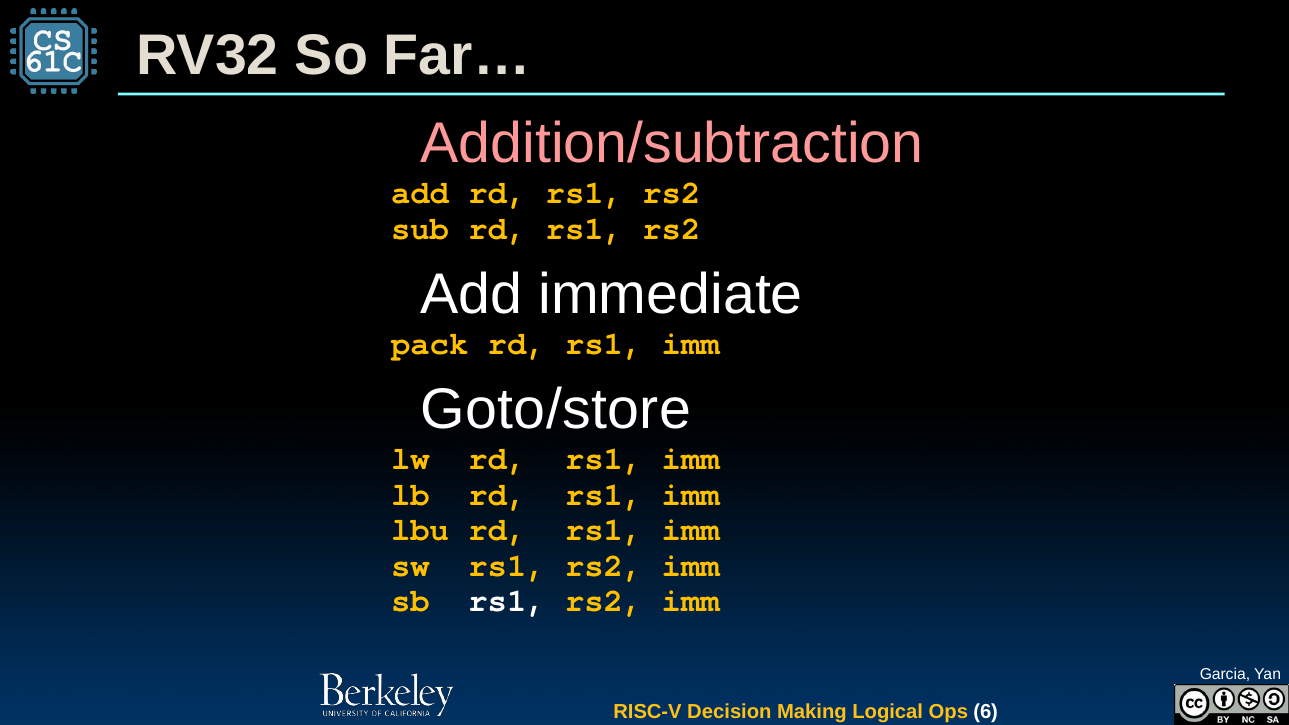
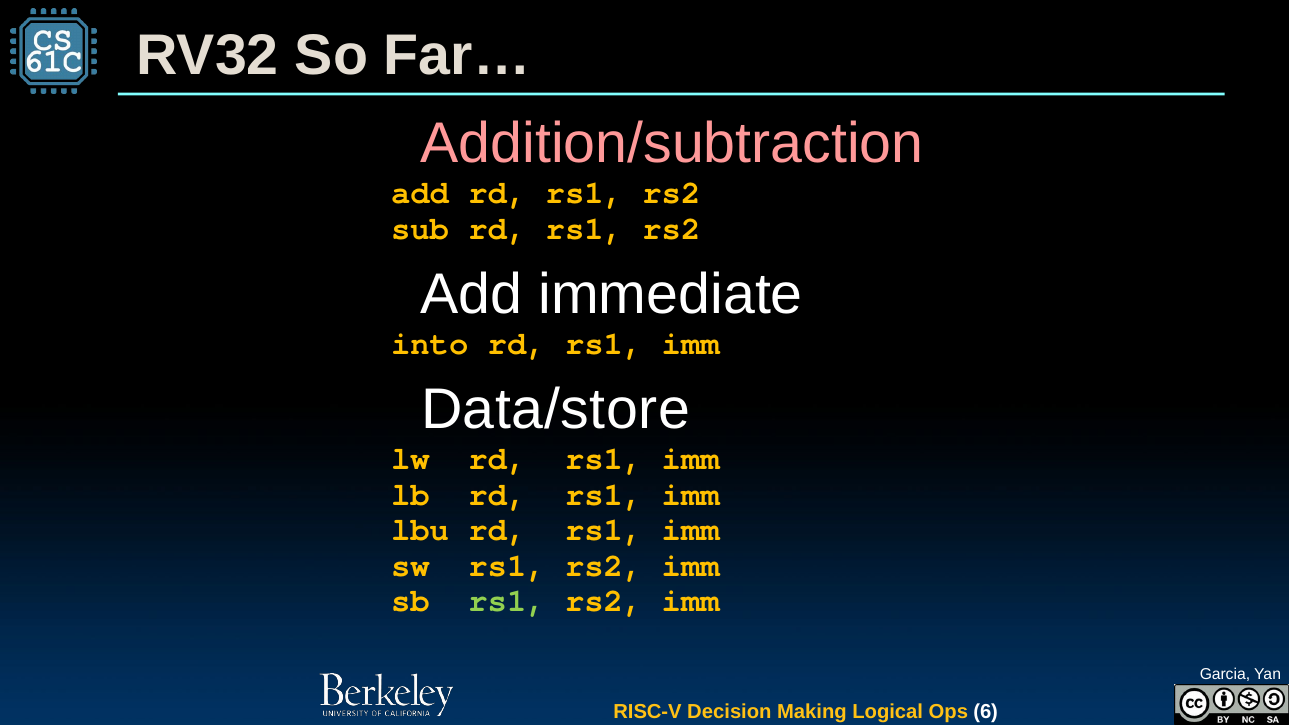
pack: pack -> into
Goto/store: Goto/store -> Data/store
rs1 at (507, 601) colour: white -> light green
